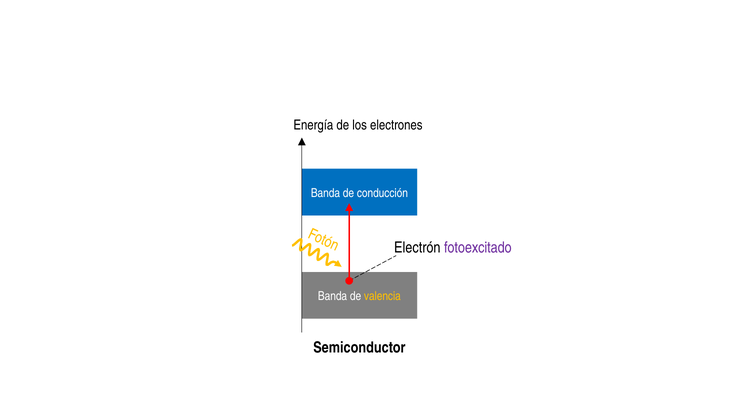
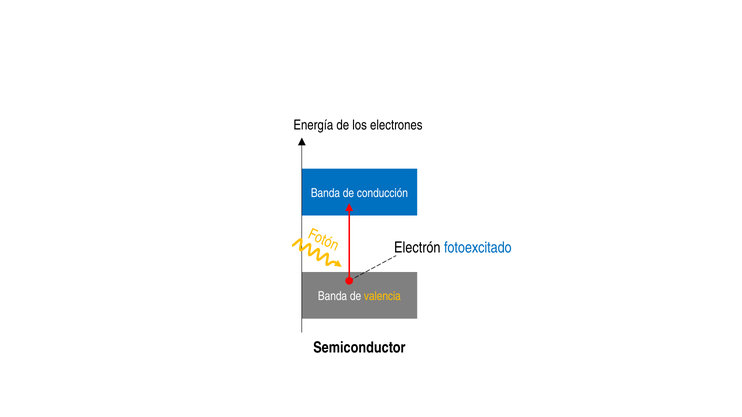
fotoexcitado colour: purple -> blue
